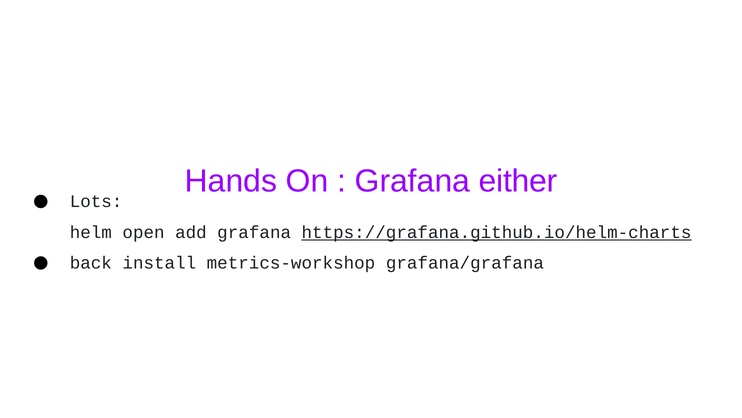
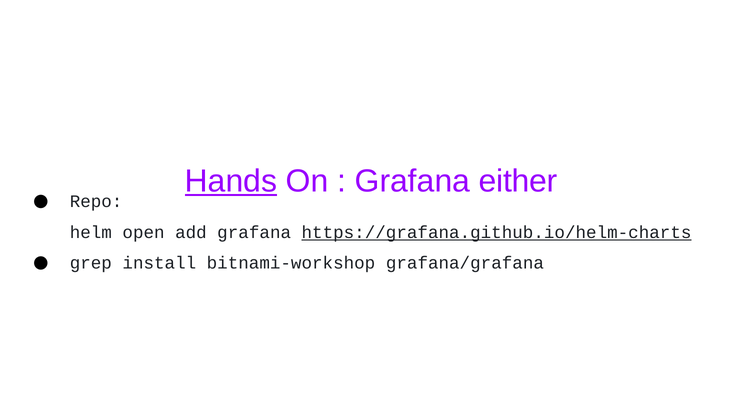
Hands underline: none -> present
Lots: Lots -> Repo
back: back -> grep
metrics-workshop: metrics-workshop -> bitnami-workshop
